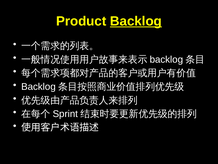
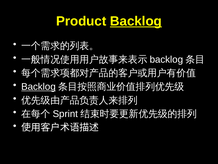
Backlog at (38, 86) underline: none -> present
